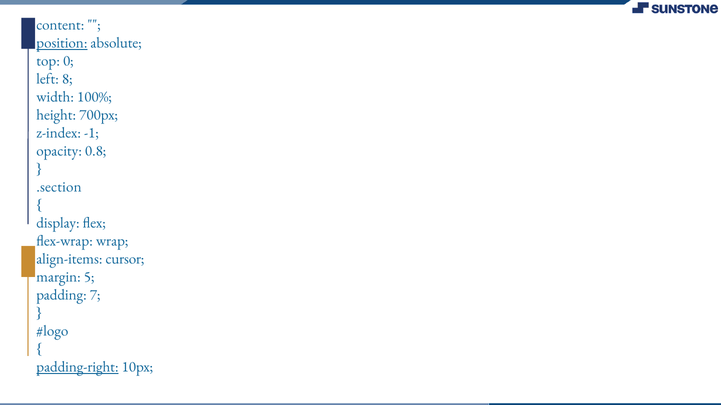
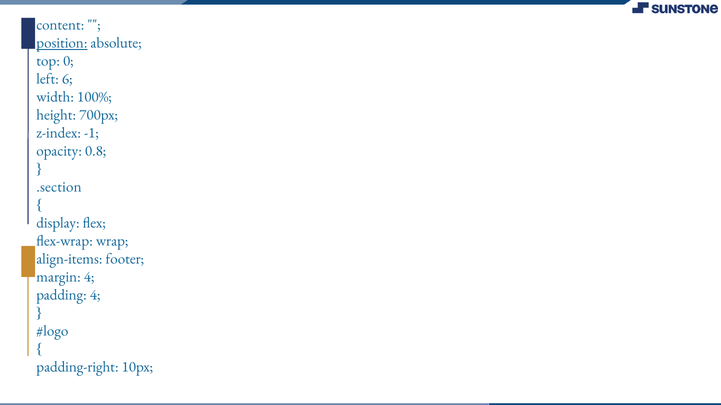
8: 8 -> 6
cursor: cursor -> footer
margin 5: 5 -> 4
padding 7: 7 -> 4
padding-right underline: present -> none
